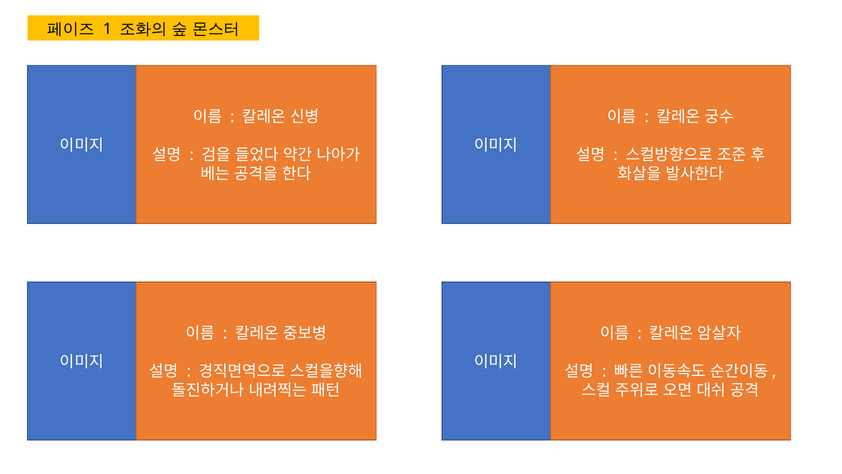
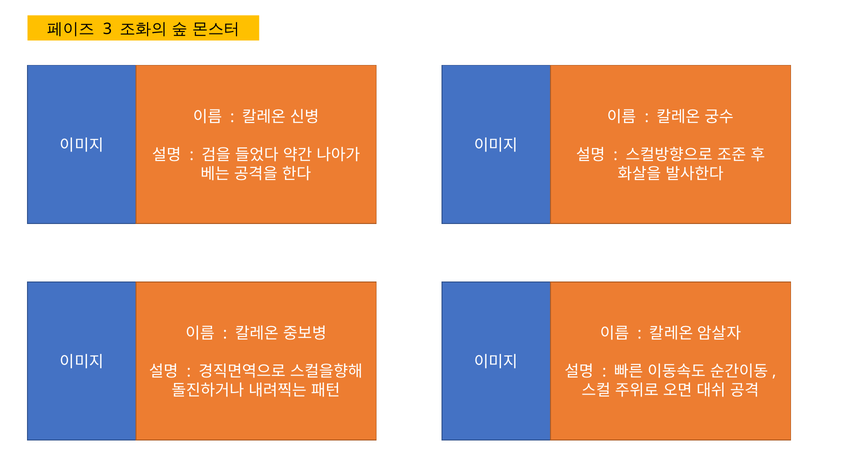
1: 1 -> 3
